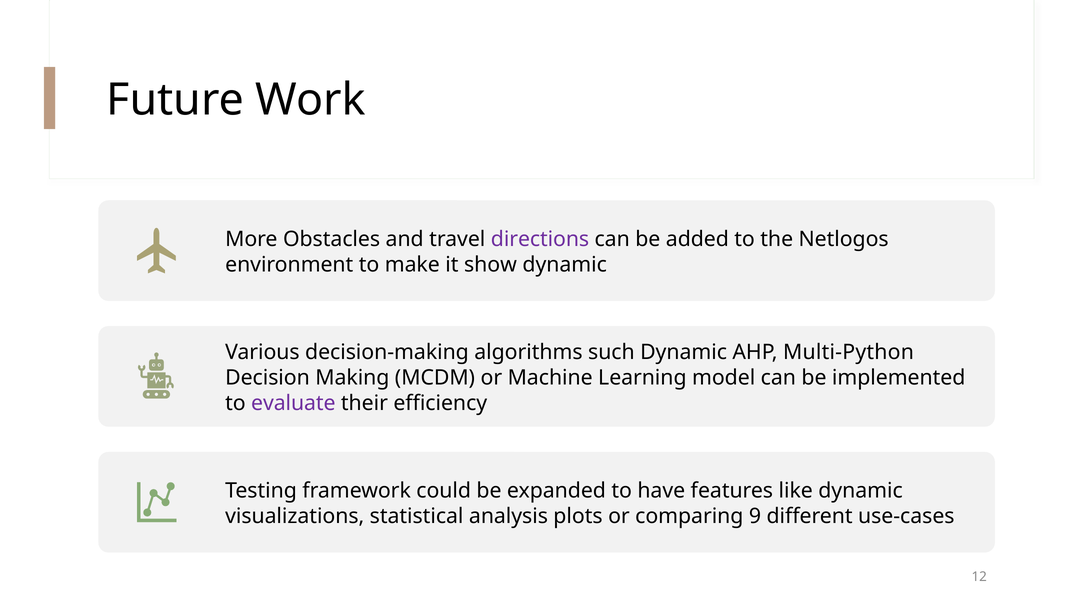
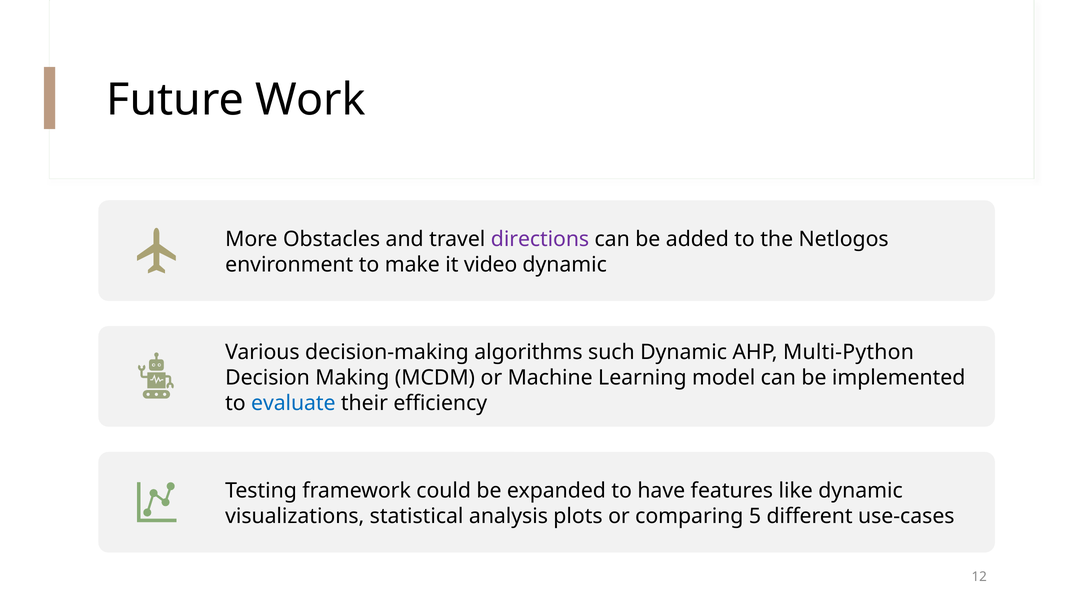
show: show -> video
evaluate colour: purple -> blue
9: 9 -> 5
